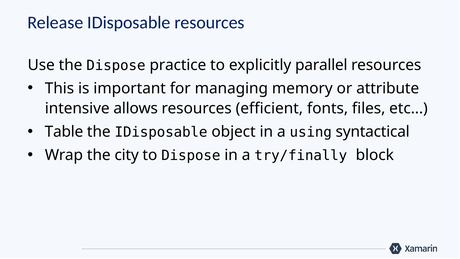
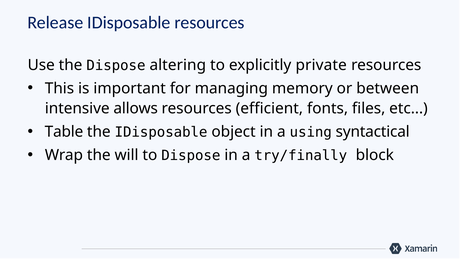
practice: practice -> altering
parallel: parallel -> private
attribute: attribute -> between
city: city -> will
